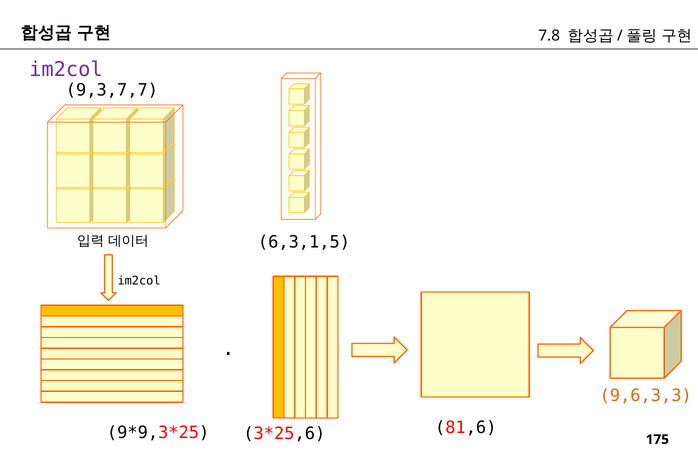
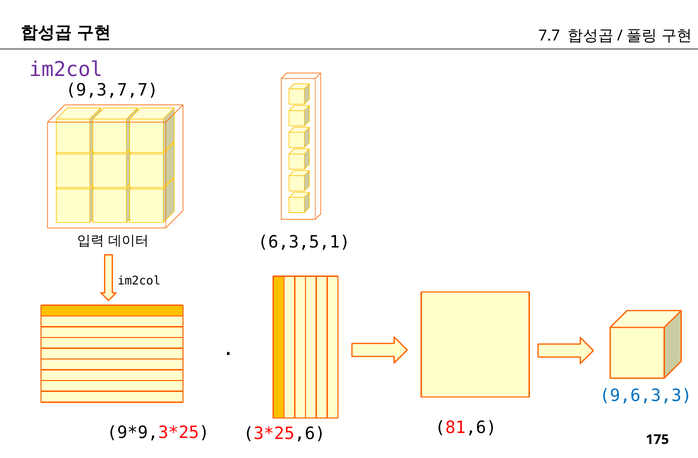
7.8: 7.8 -> 7.7
6,3,1,5: 6,3,1,5 -> 6,3,5,1
9,6,3,3 colour: orange -> blue
